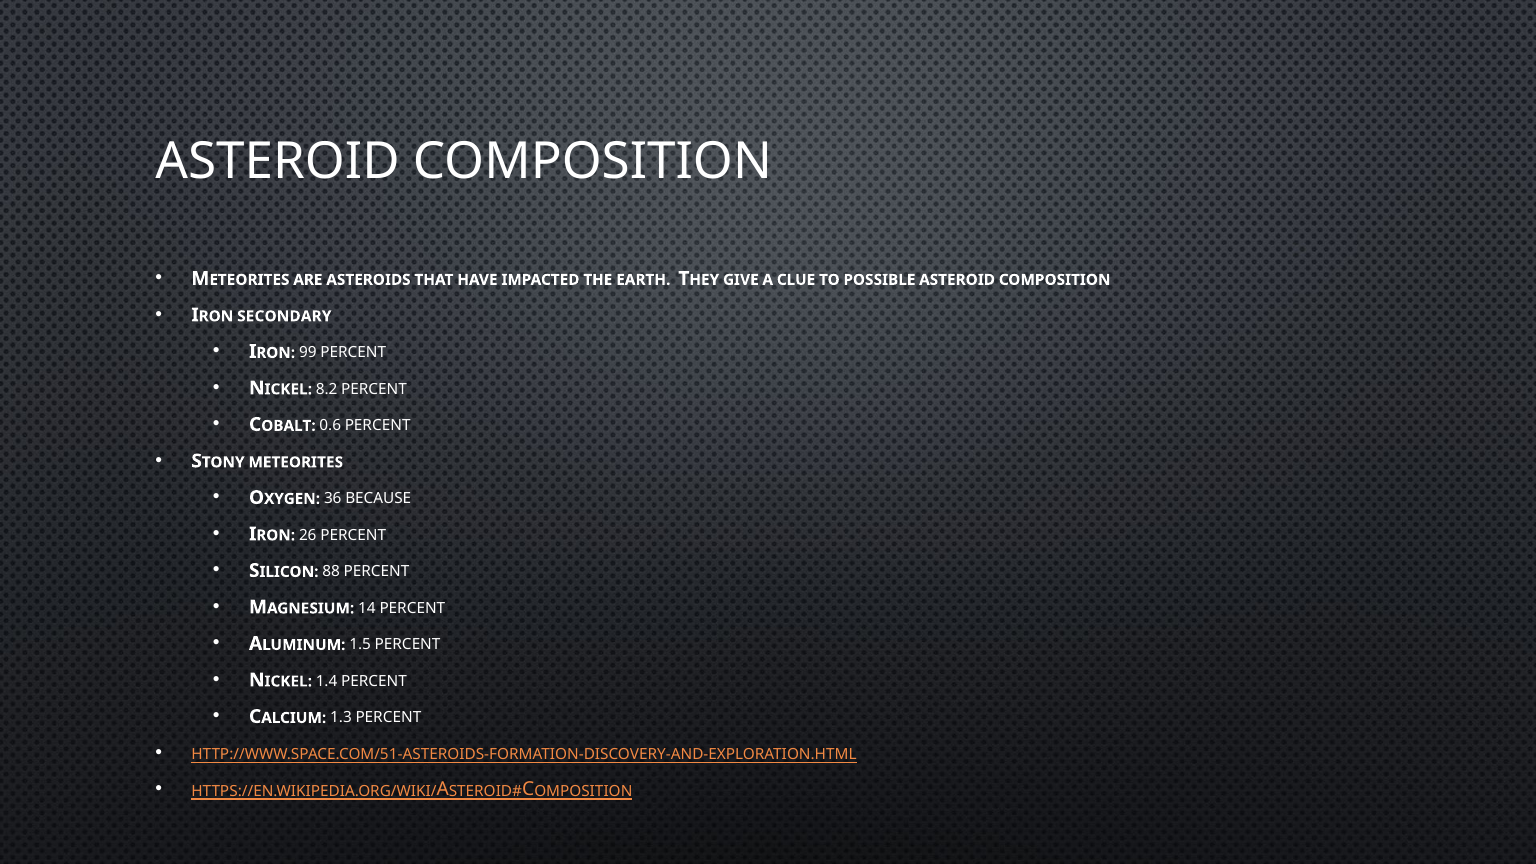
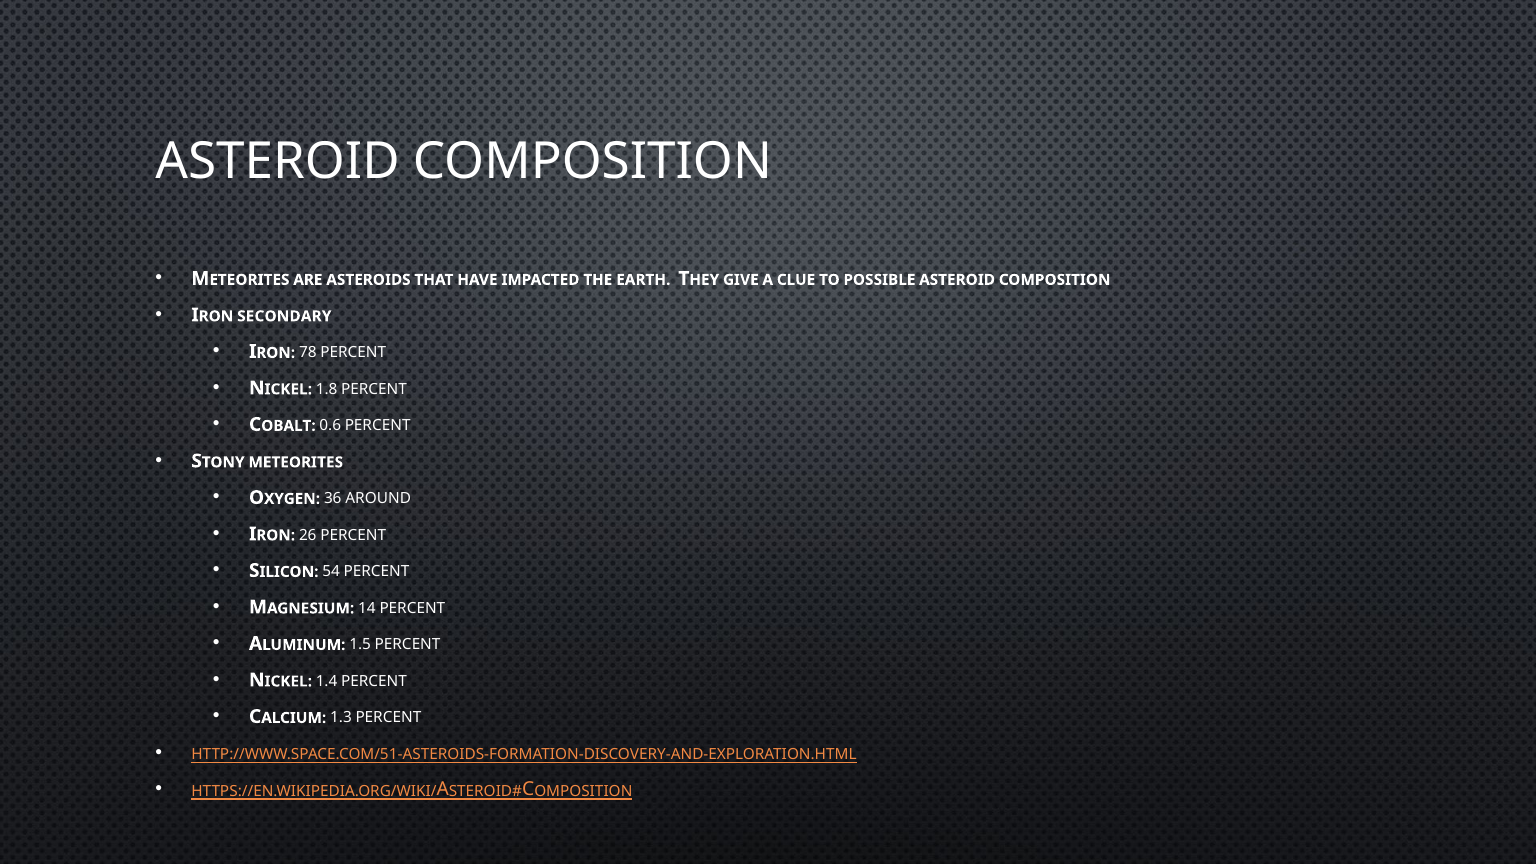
99: 99 -> 78
8.2: 8.2 -> 1.8
BECAUSE: BECAUSE -> AROUND
88: 88 -> 54
